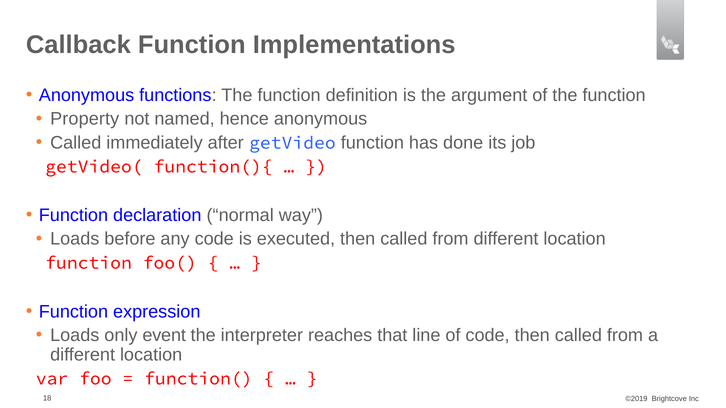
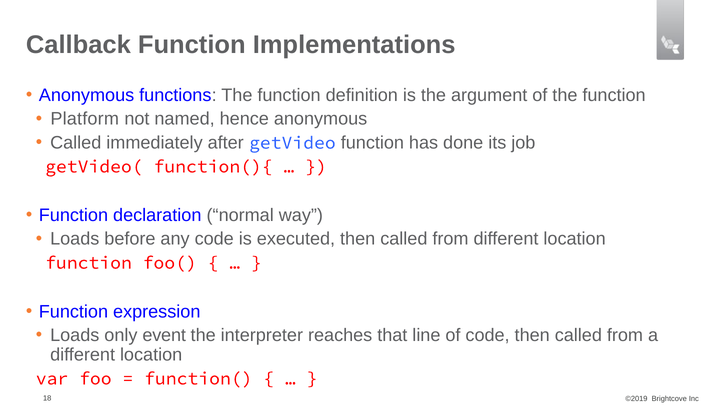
Property: Property -> Platform
